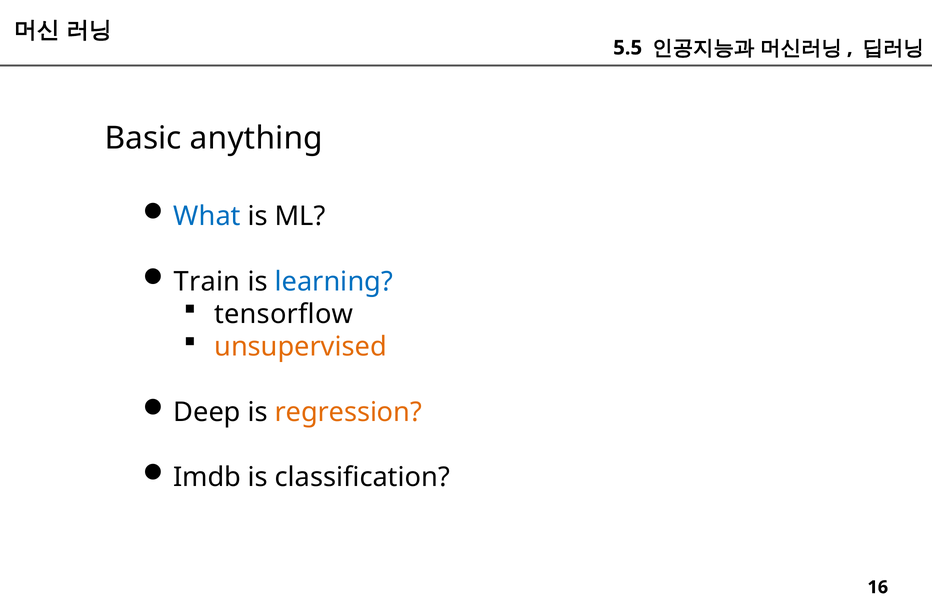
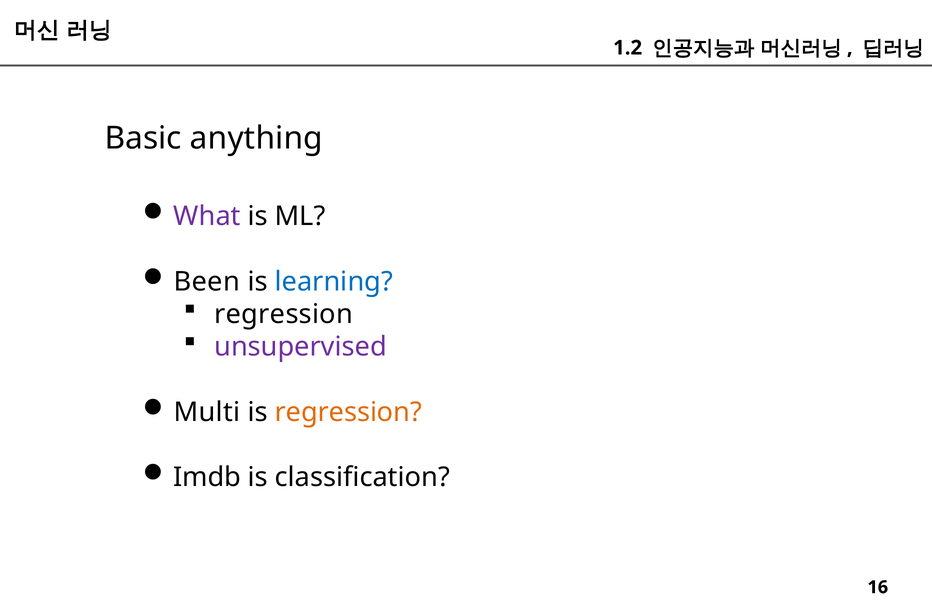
5.5: 5.5 -> 1.2
What colour: blue -> purple
Train: Train -> Been
tensorflow at (284, 314): tensorflow -> regression
unsupervised colour: orange -> purple
Deep: Deep -> Multi
